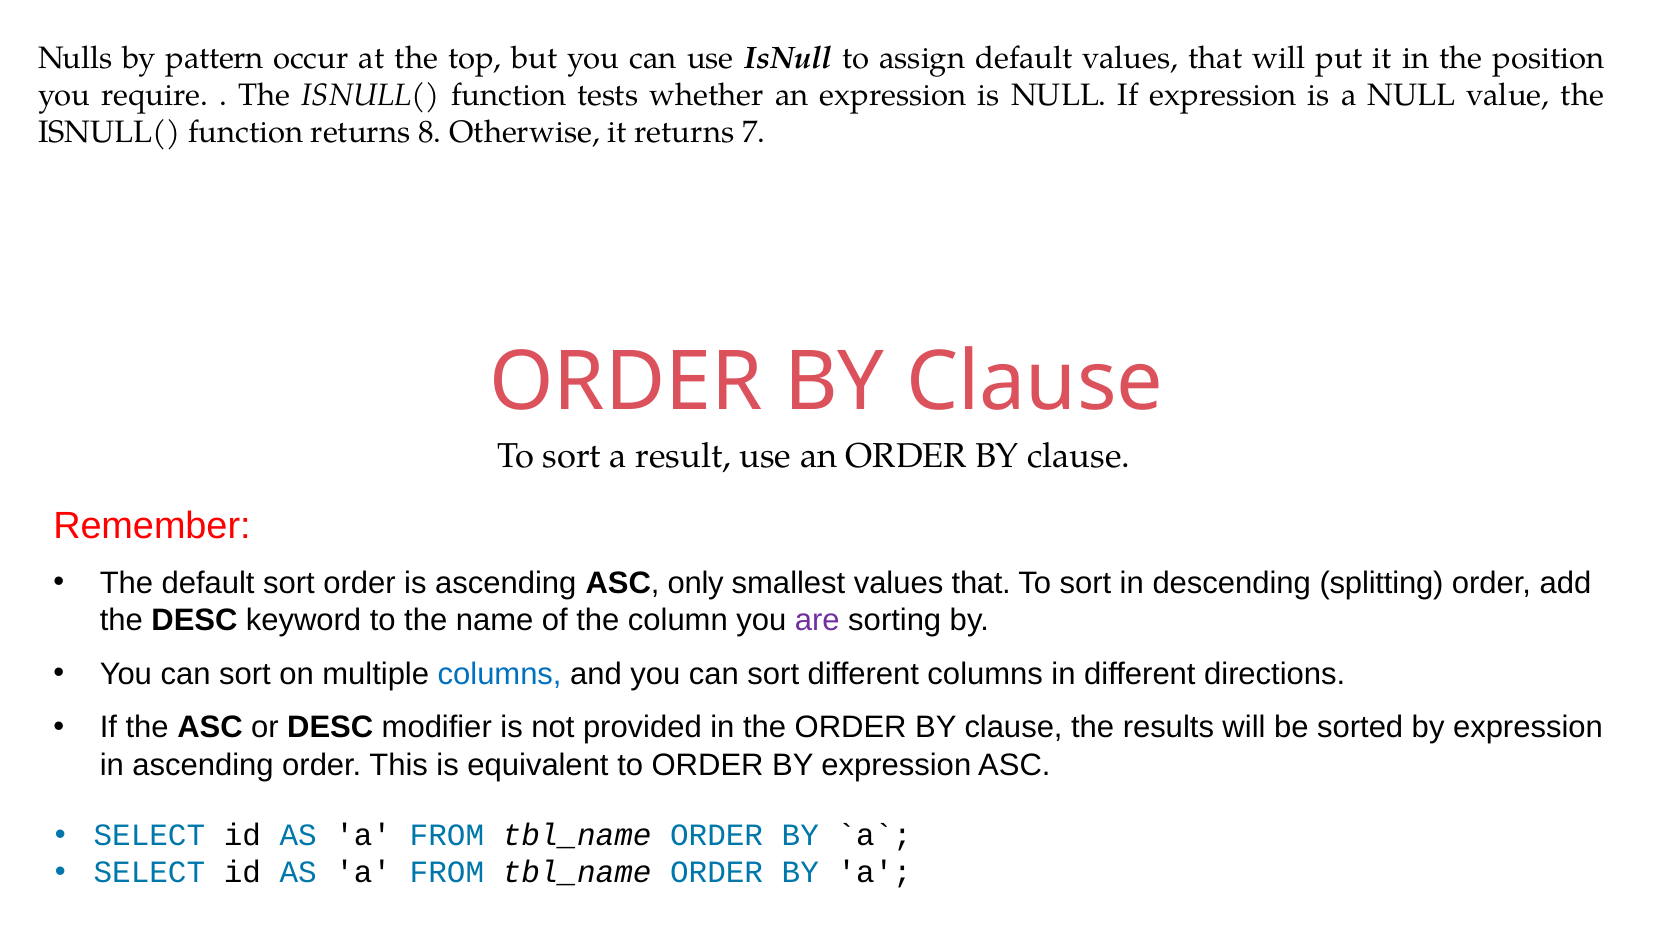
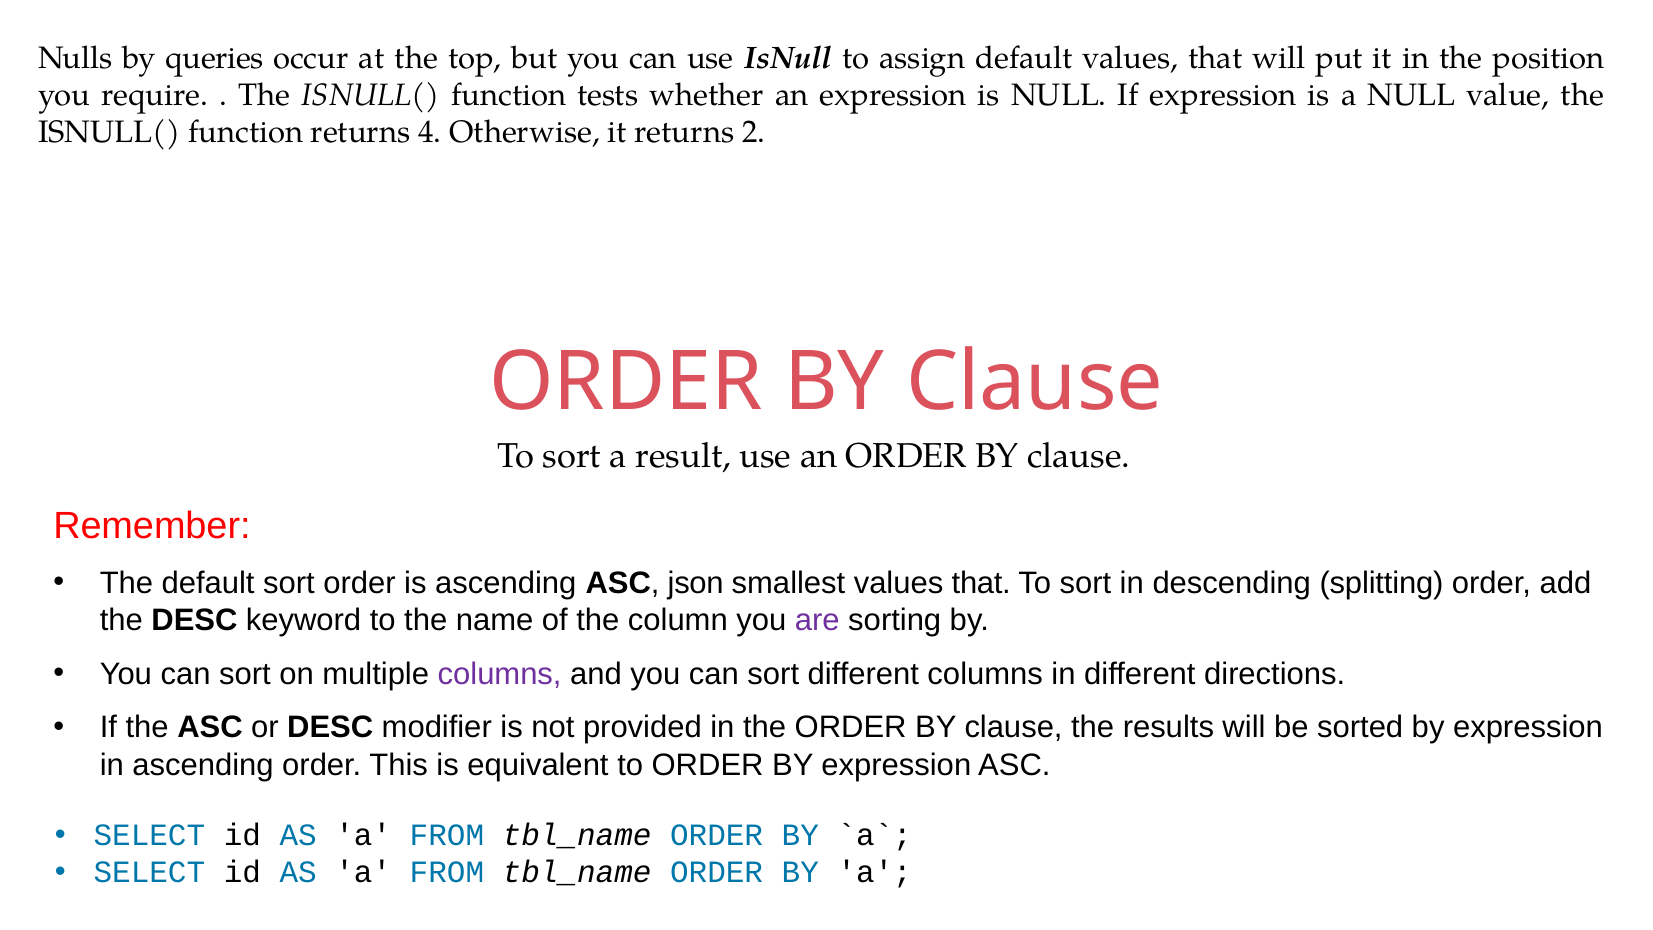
pattern: pattern -> queries
8: 8 -> 4
7: 7 -> 2
only: only -> json
columns at (500, 674) colour: blue -> purple
